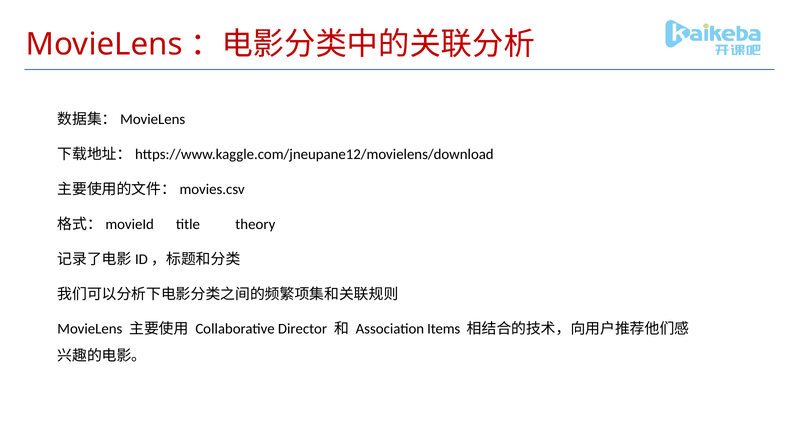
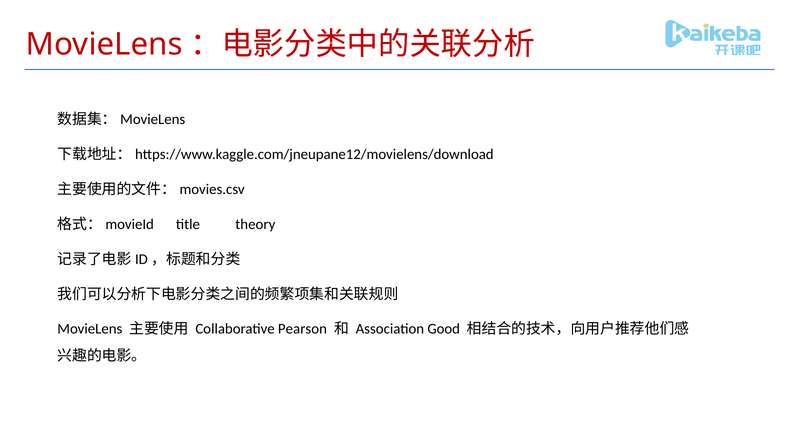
Director: Director -> Pearson
Items: Items -> Good
